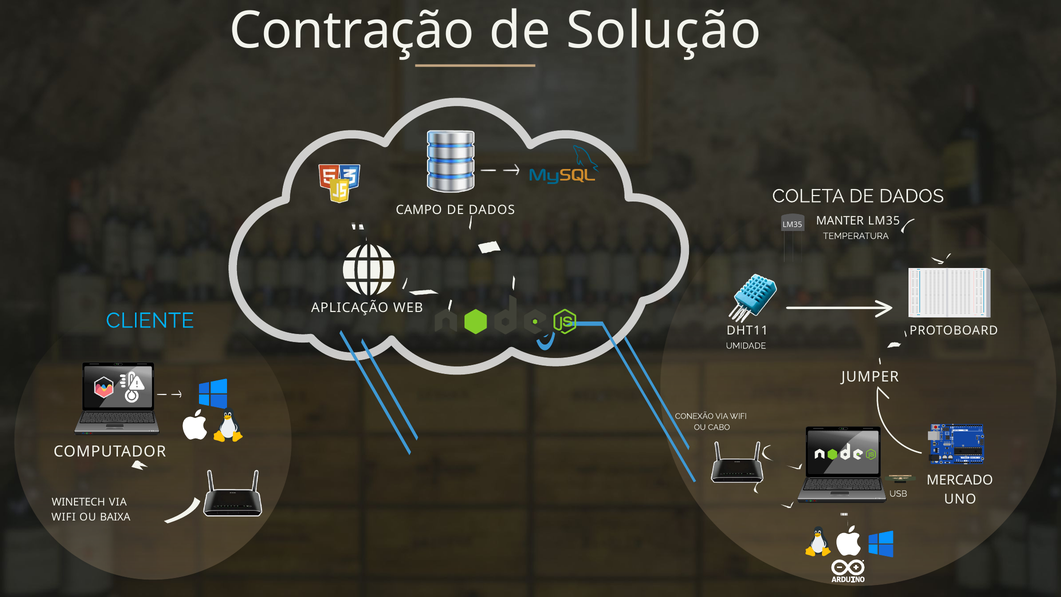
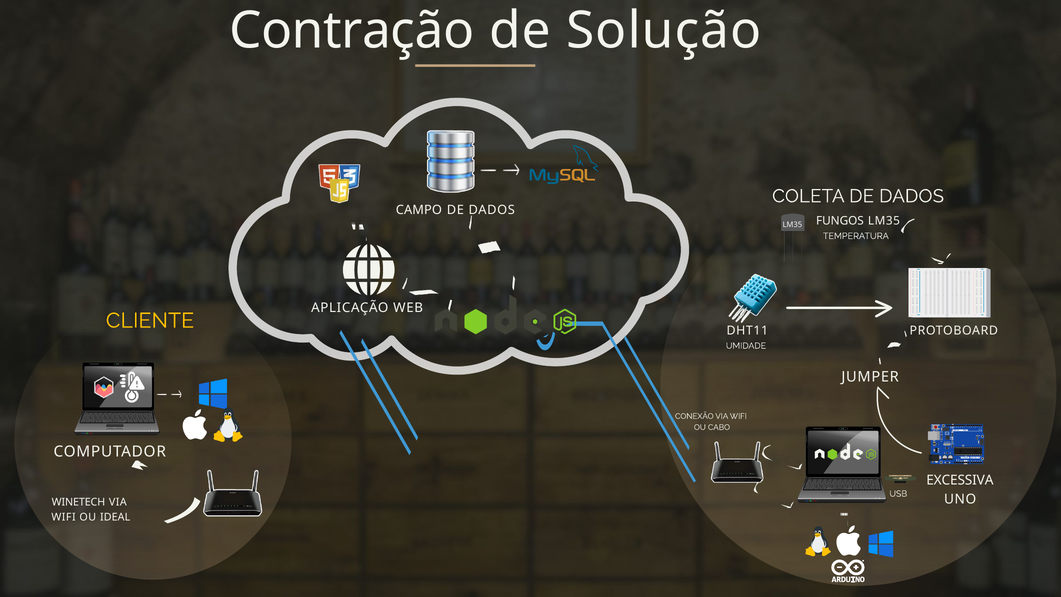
MANTER: MANTER -> FUNGOS
CLIENTE colour: light blue -> yellow
MERCADO: MERCADO -> EXCESSIVA
BAIXA: BAIXA -> IDEAL
